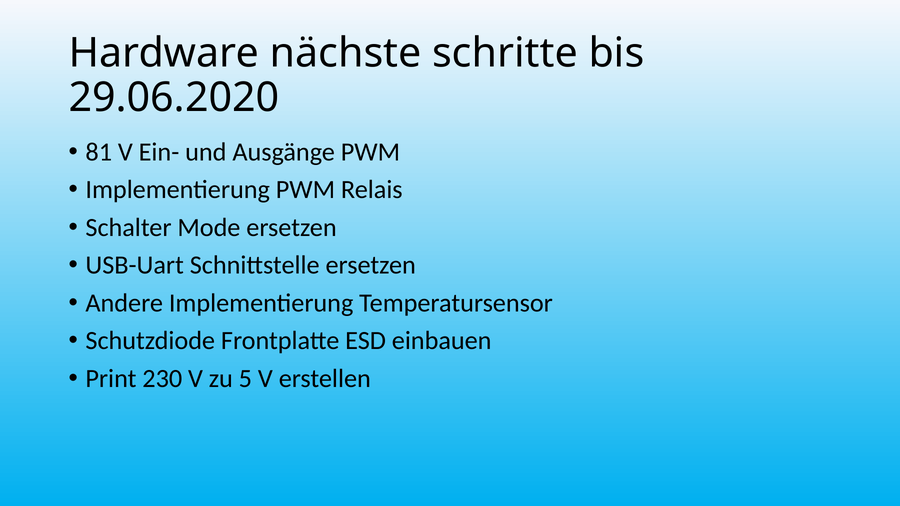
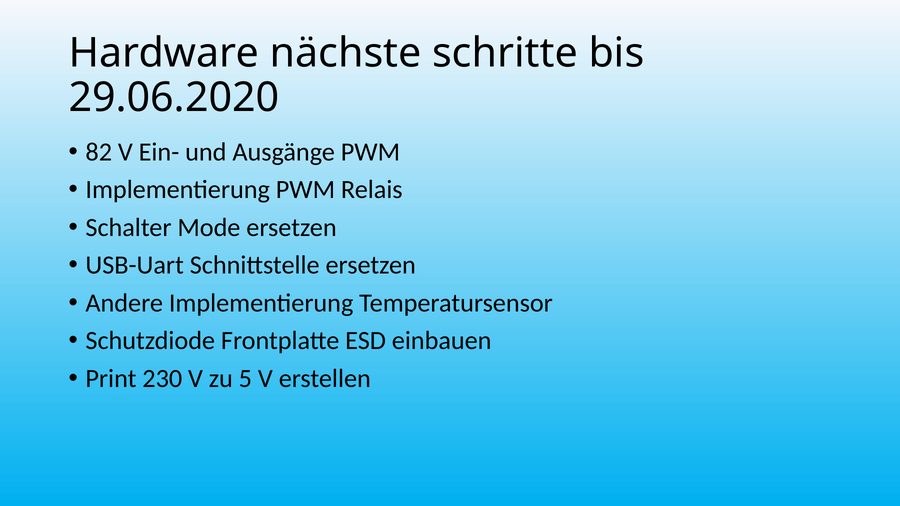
81: 81 -> 82
